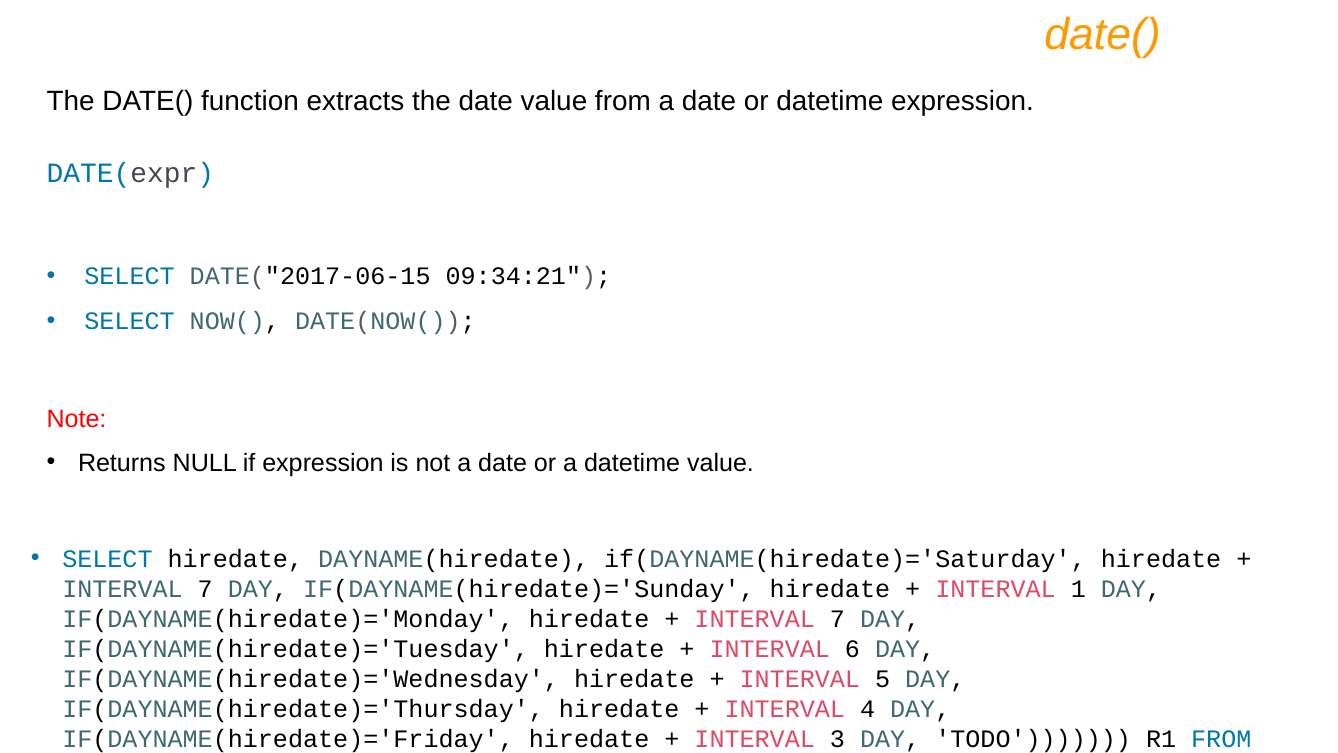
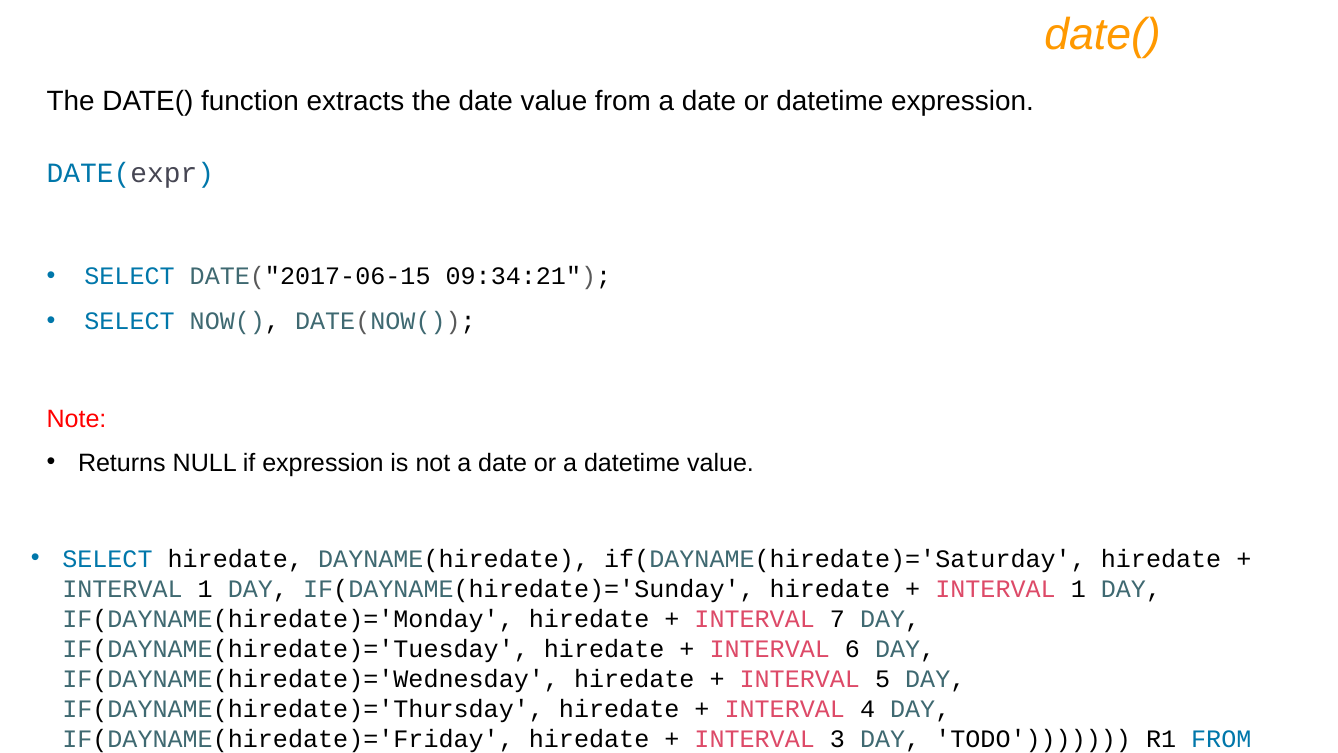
7 at (205, 589): 7 -> 1
